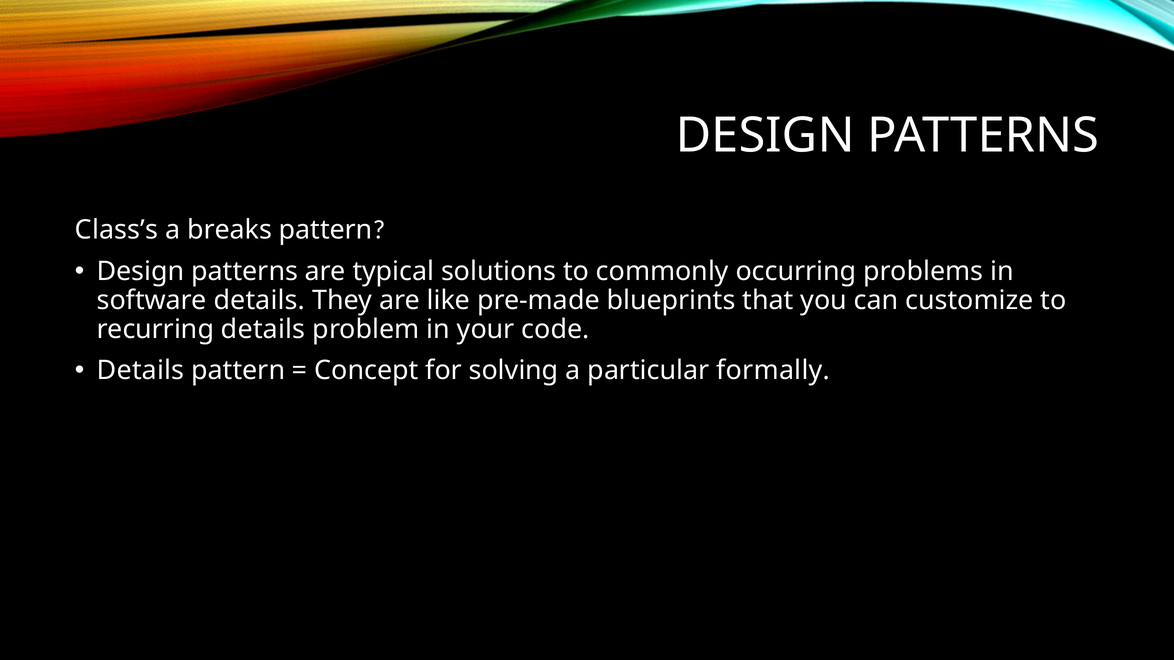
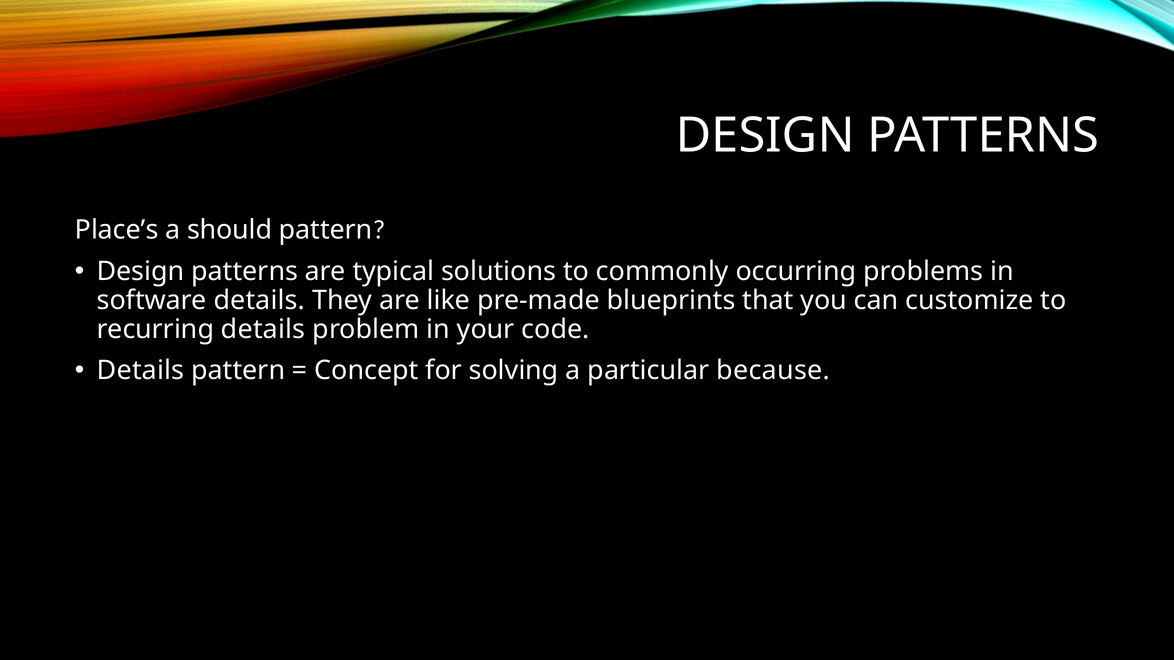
Class’s: Class’s -> Place’s
breaks: breaks -> should
formally: formally -> because
